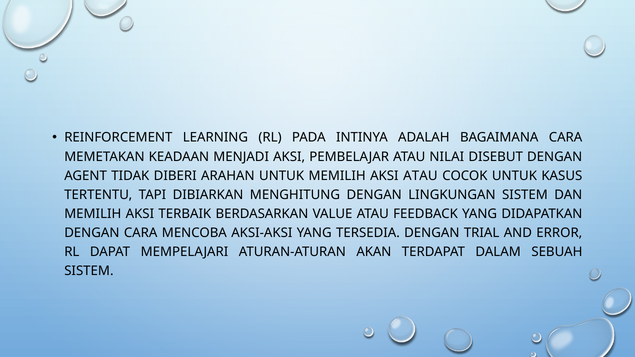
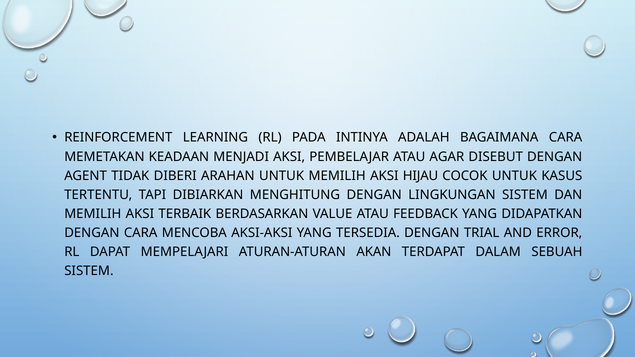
NILAI: NILAI -> AGAR
AKSI ATAU: ATAU -> HIJAU
